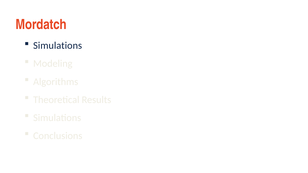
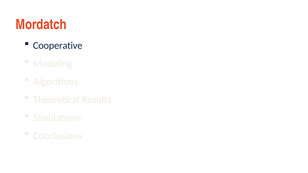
Simulations at (58, 46): Simulations -> Cooperative
